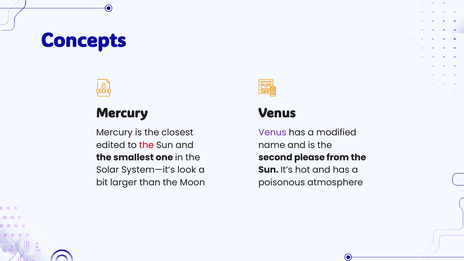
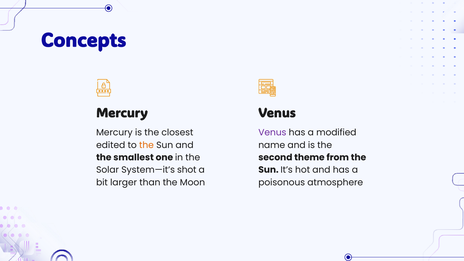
the at (146, 145) colour: red -> orange
please: please -> theme
look: look -> shot
